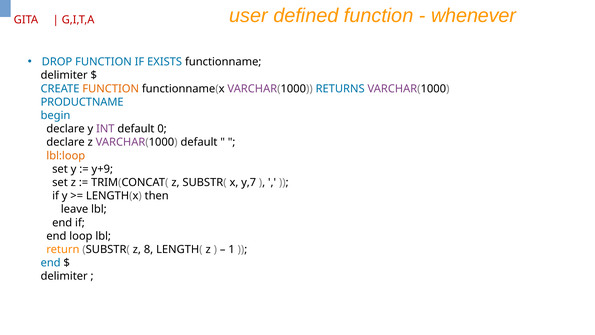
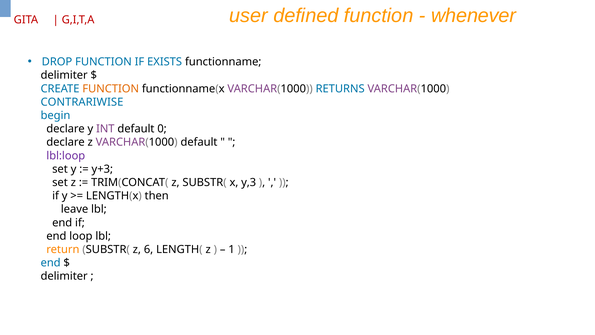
PRODUCTNAME: PRODUCTNAME -> CONTRARIWISE
lbl:loop colour: orange -> purple
y+9: y+9 -> y+3
y,7: y,7 -> y,3
8: 8 -> 6
